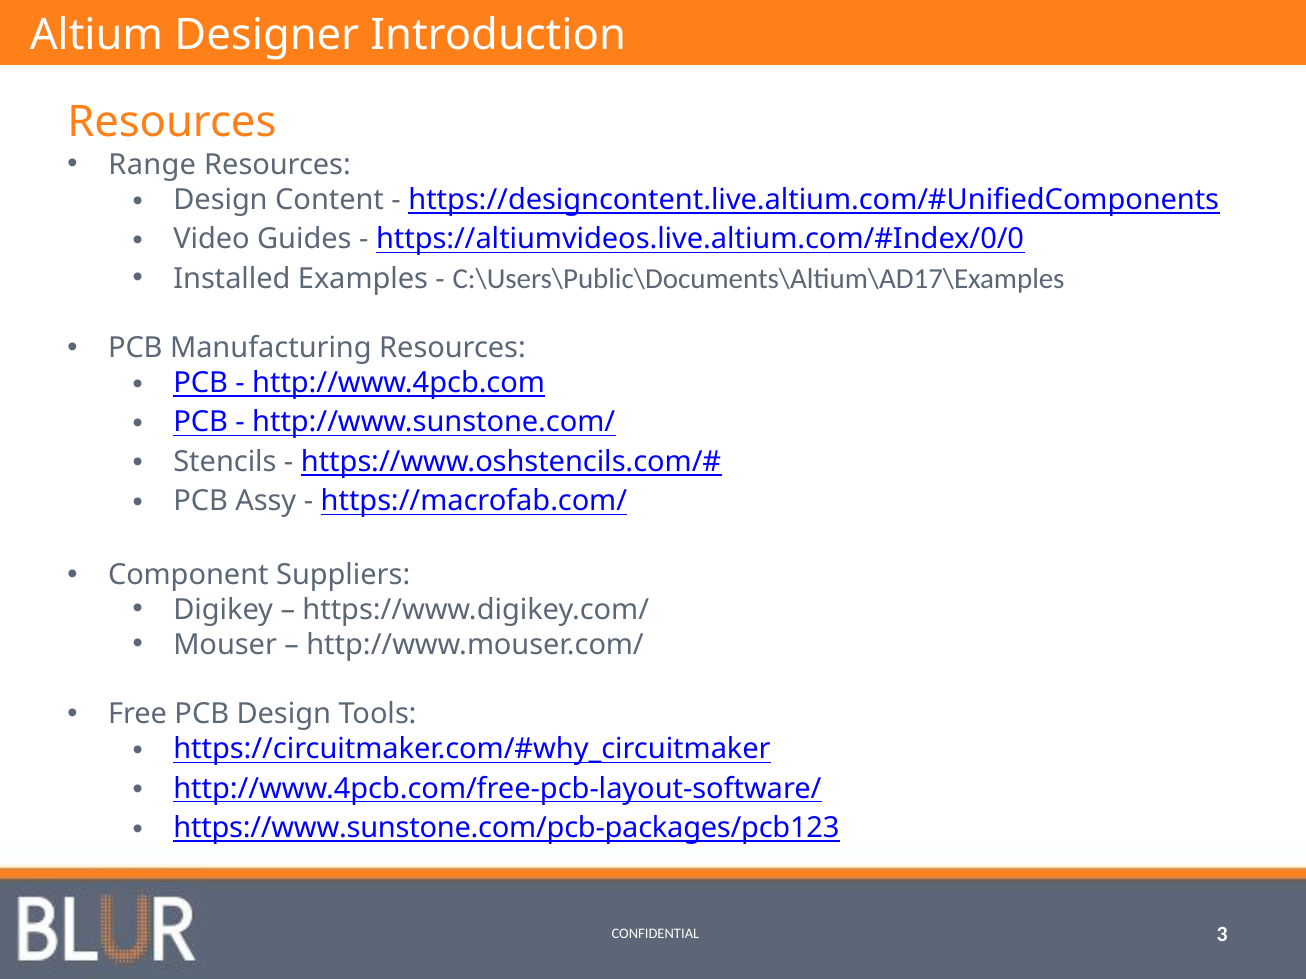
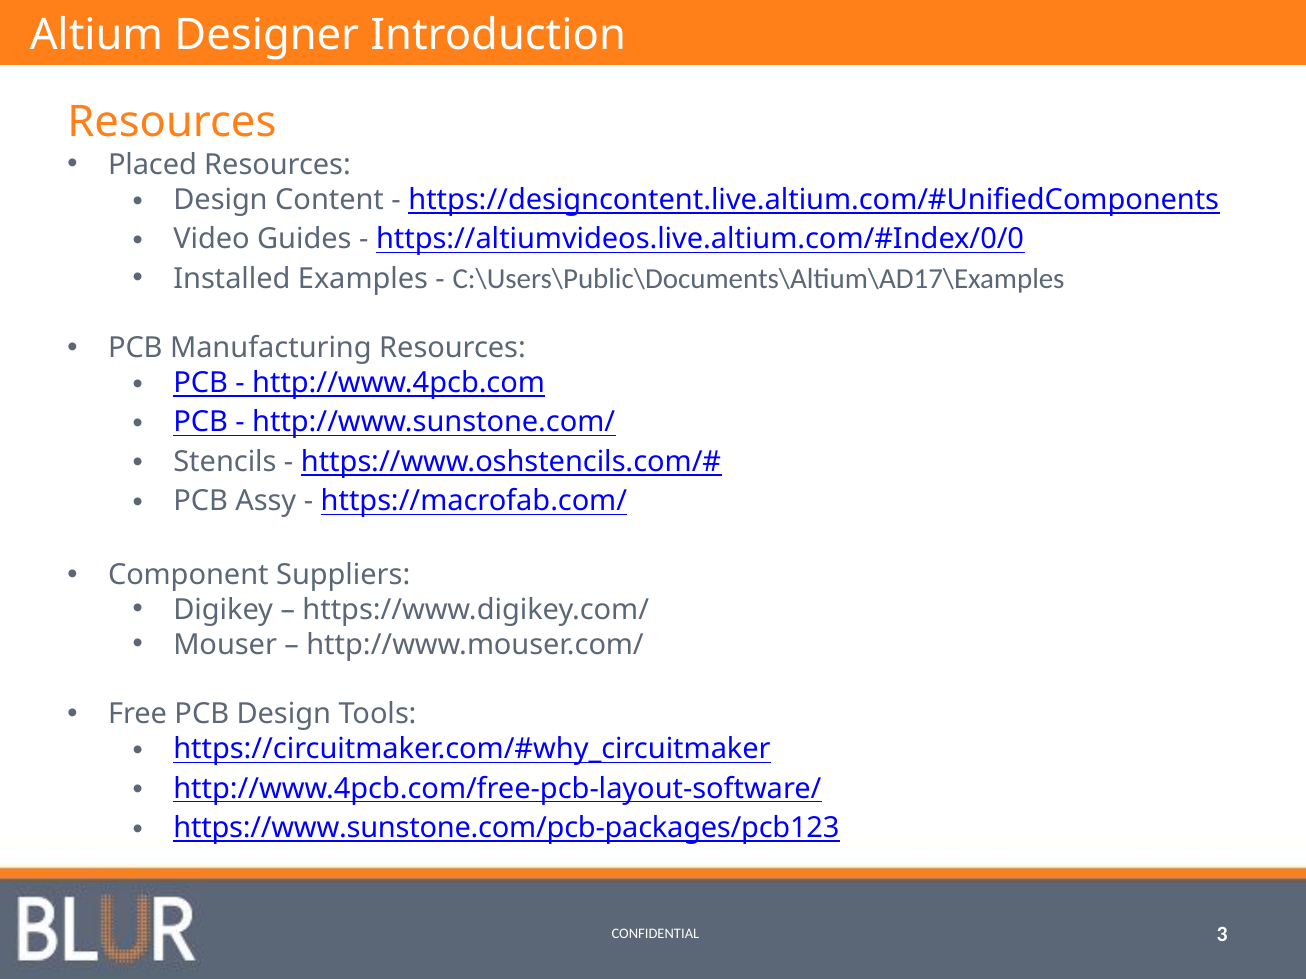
Range: Range -> Placed
